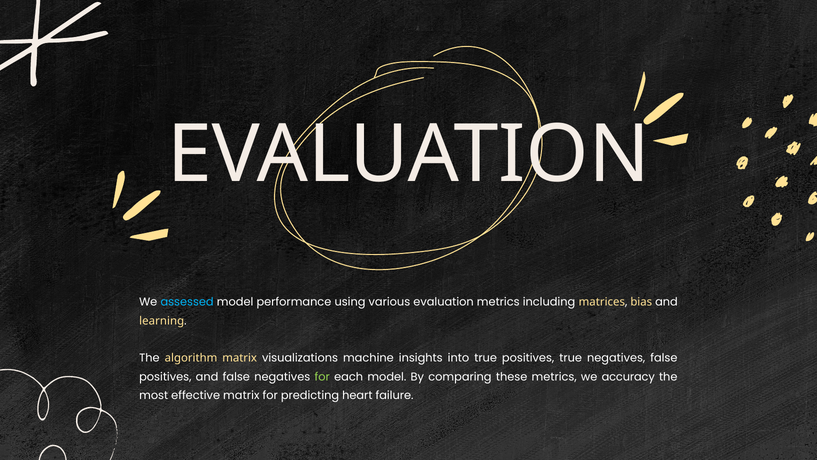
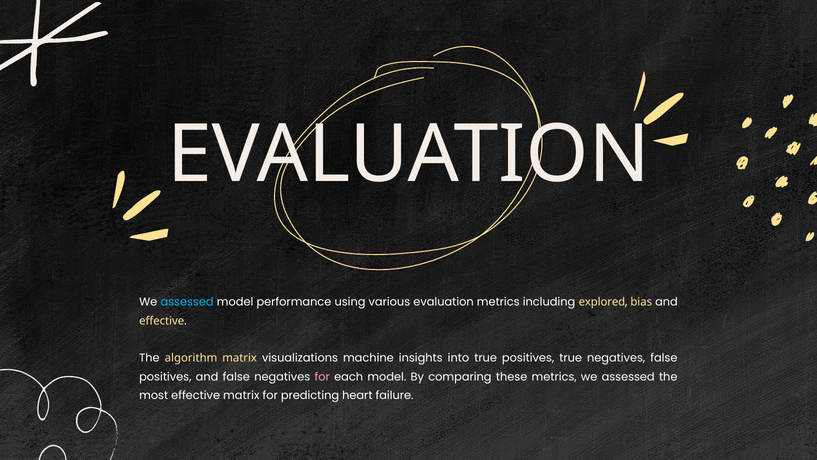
matrices: matrices -> explored
learning at (162, 321): learning -> effective
for at (322, 376) colour: light green -> pink
metrics we accuracy: accuracy -> assessed
